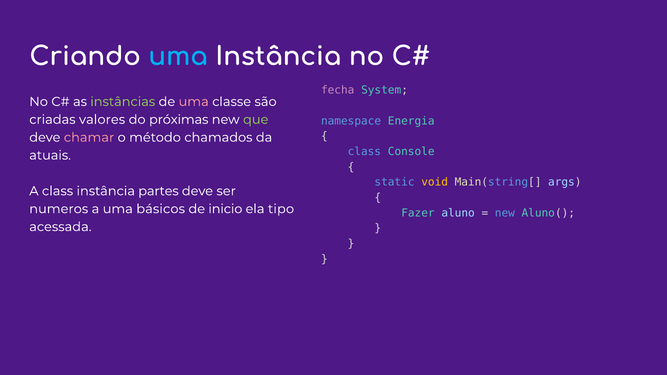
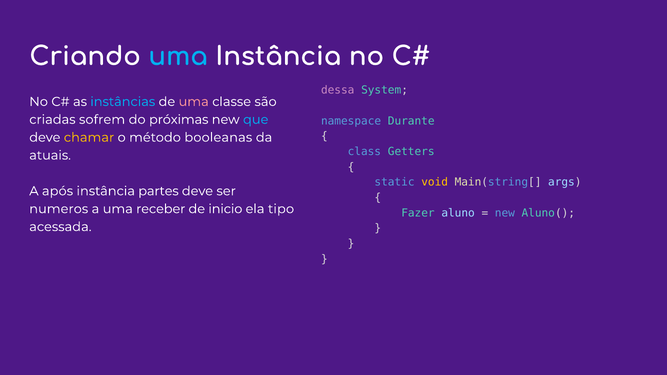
fecha: fecha -> dessa
instâncias colour: light green -> light blue
Energia: Energia -> Durante
valores: valores -> sofrem
que colour: light green -> light blue
chamar colour: pink -> yellow
chamados: chamados -> booleanas
Console: Console -> Getters
A class: class -> após
básicos: básicos -> receber
